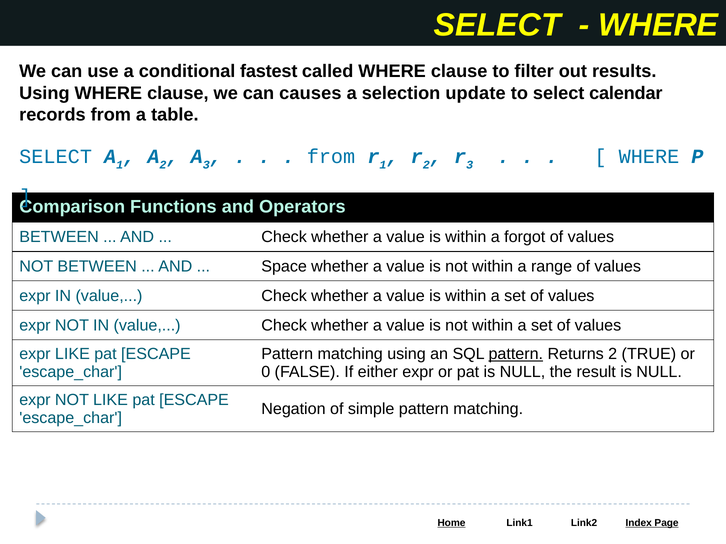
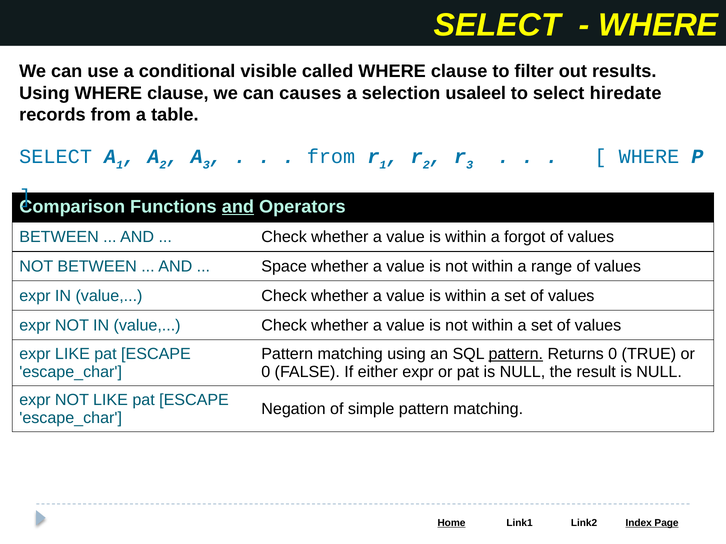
fastest: fastest -> visible
update: update -> usaleel
calendar: calendar -> hiredate
and at (238, 207) underline: none -> present
Returns 2: 2 -> 0
